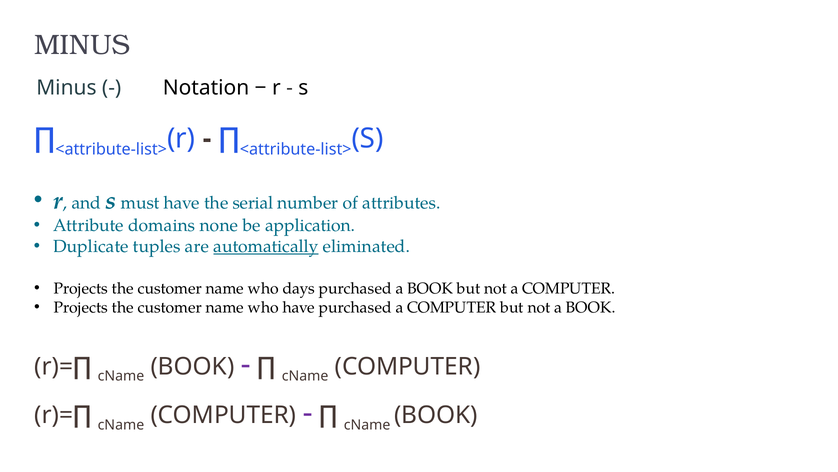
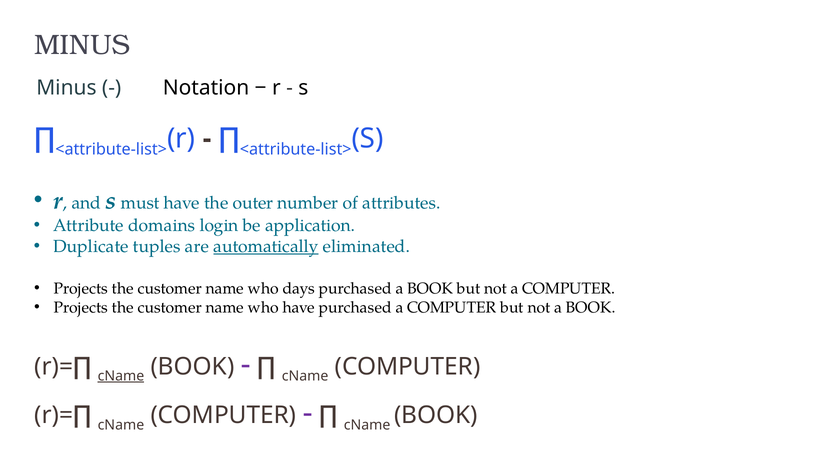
serial: serial -> outer
none: none -> login
cName at (121, 376) underline: none -> present
